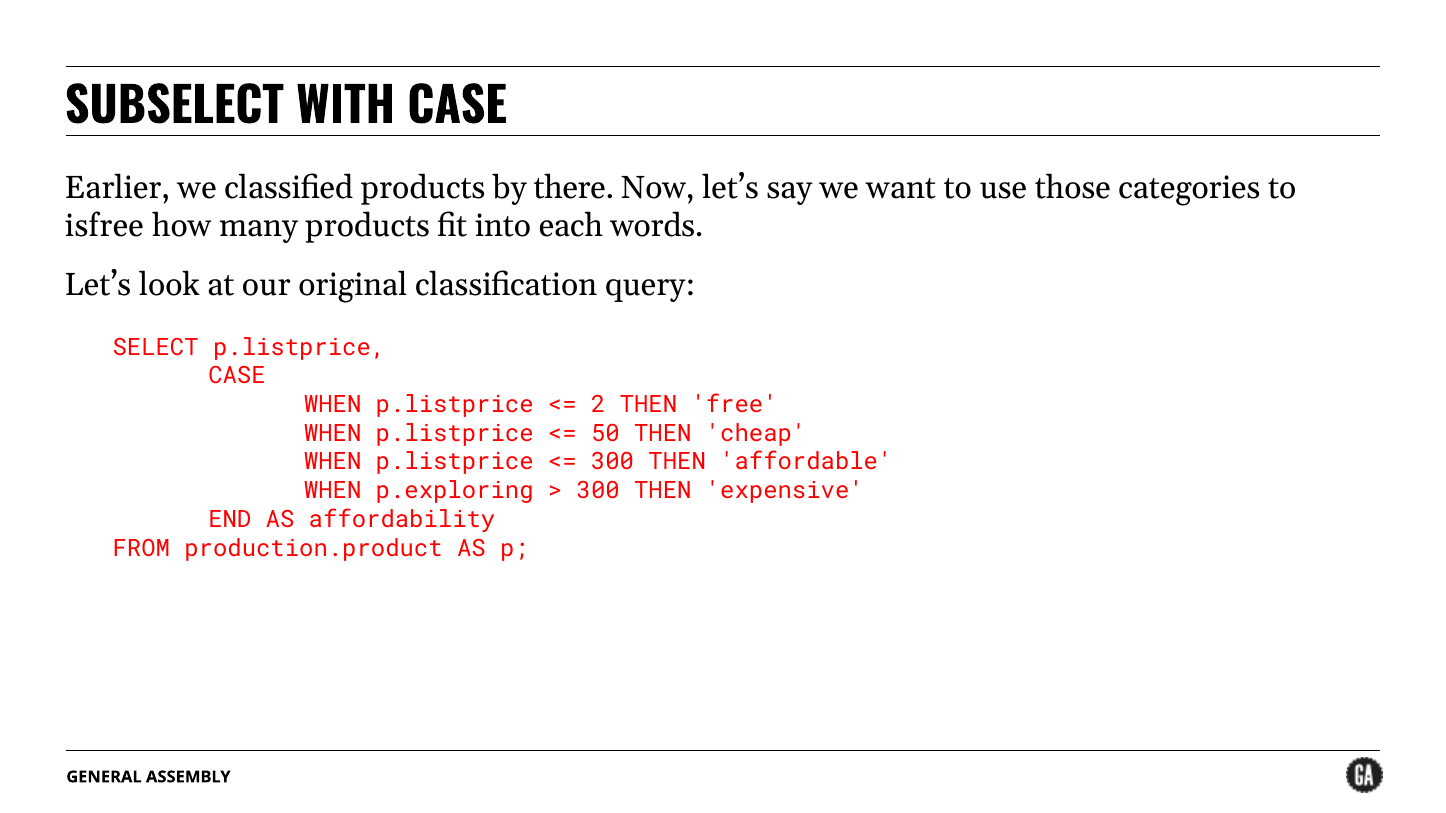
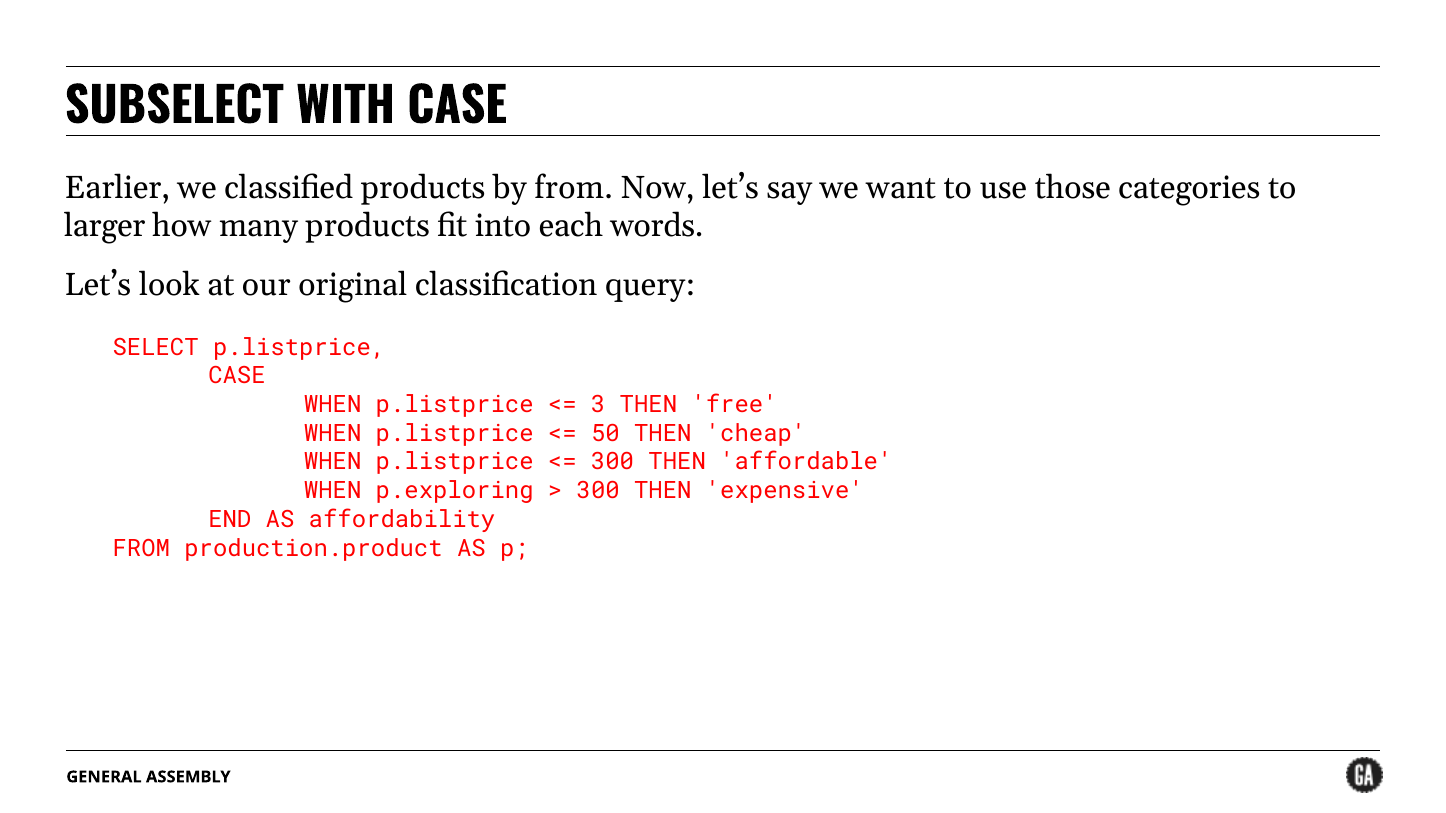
by there: there -> from
isfree: isfree -> larger
2: 2 -> 3
